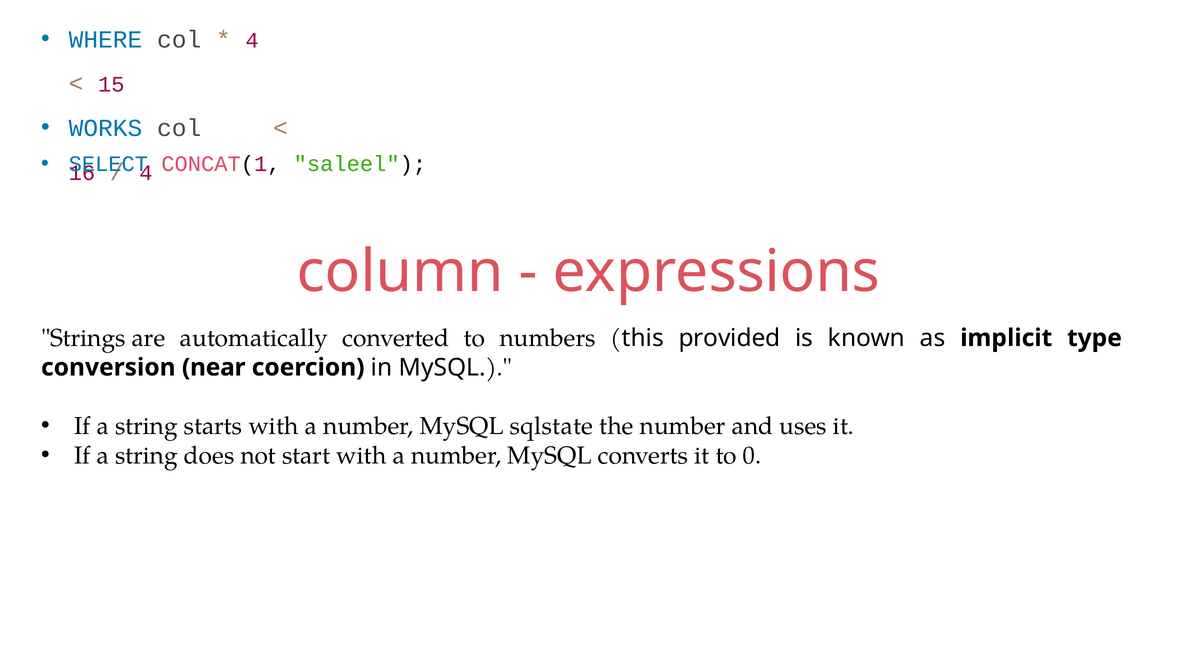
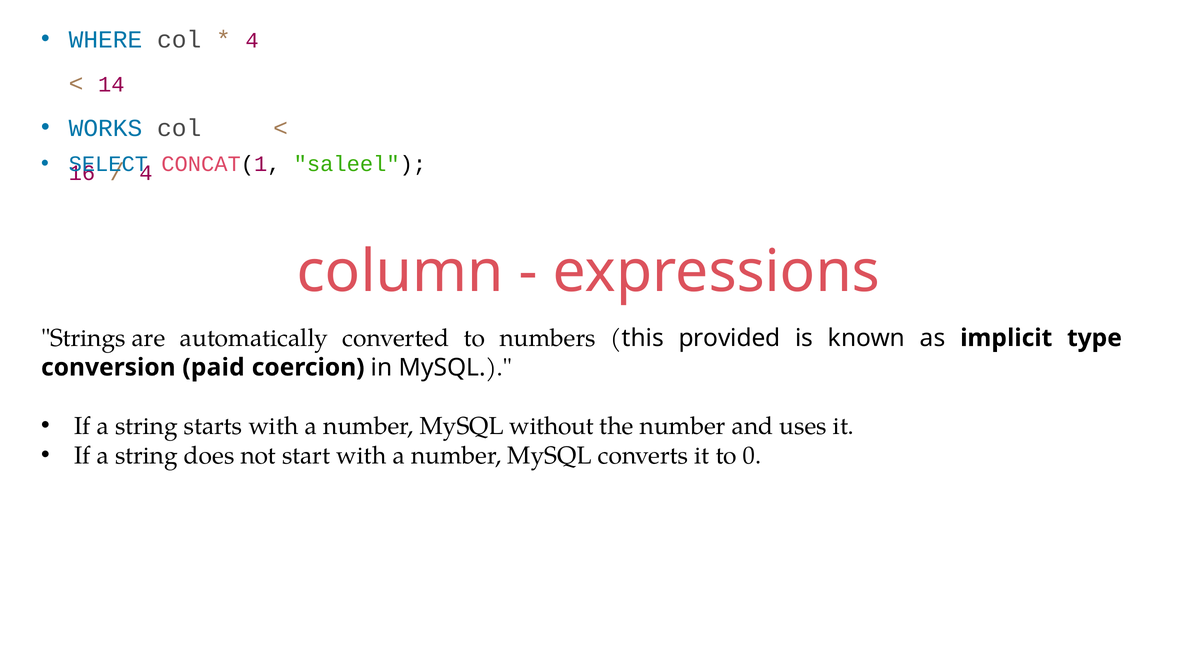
15: 15 -> 14
near: near -> paid
sqlstate: sqlstate -> without
